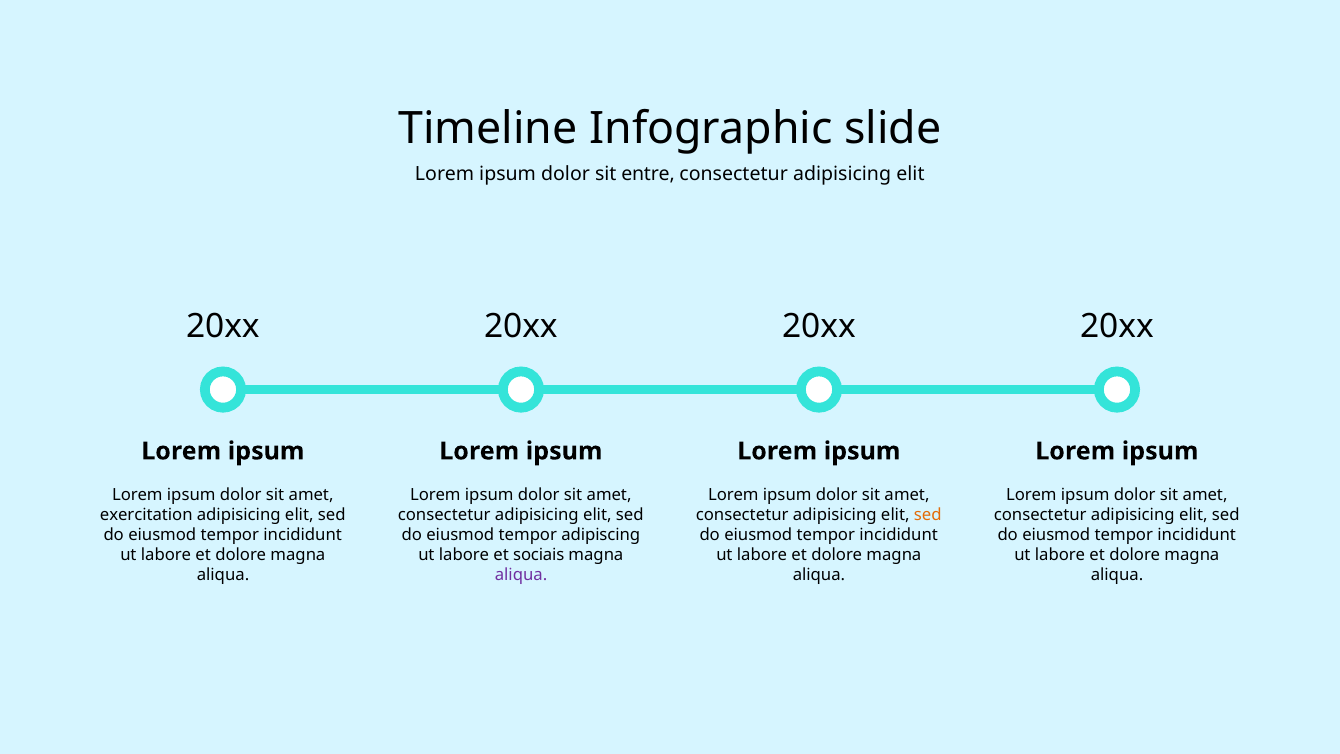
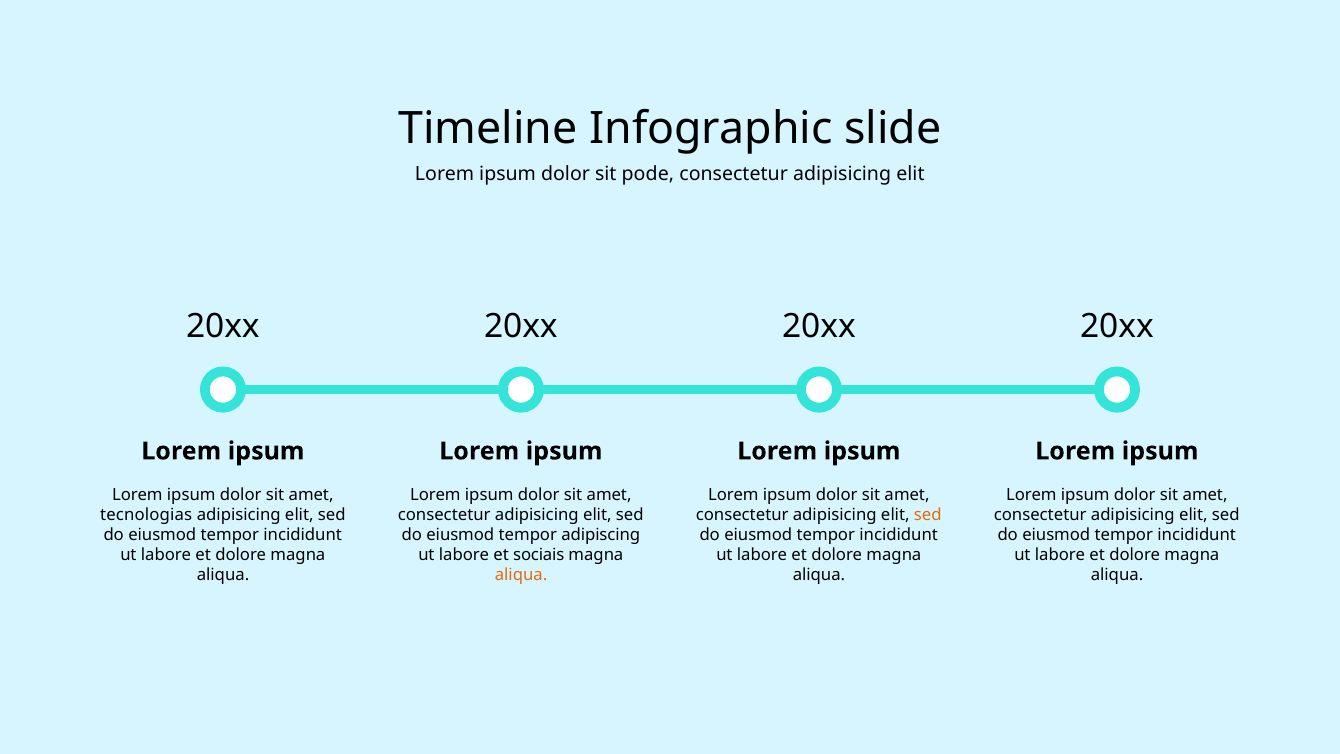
entre: entre -> pode
exercitation: exercitation -> tecnologias
aliqua at (521, 575) colour: purple -> orange
